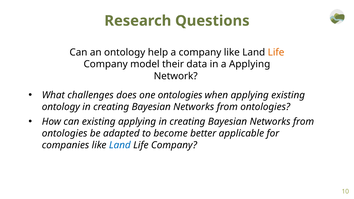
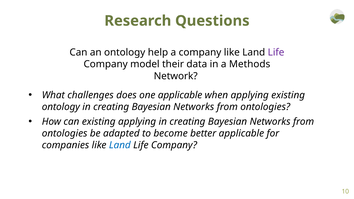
Life at (276, 52) colour: orange -> purple
a Applying: Applying -> Methods
one ontologies: ontologies -> applicable
